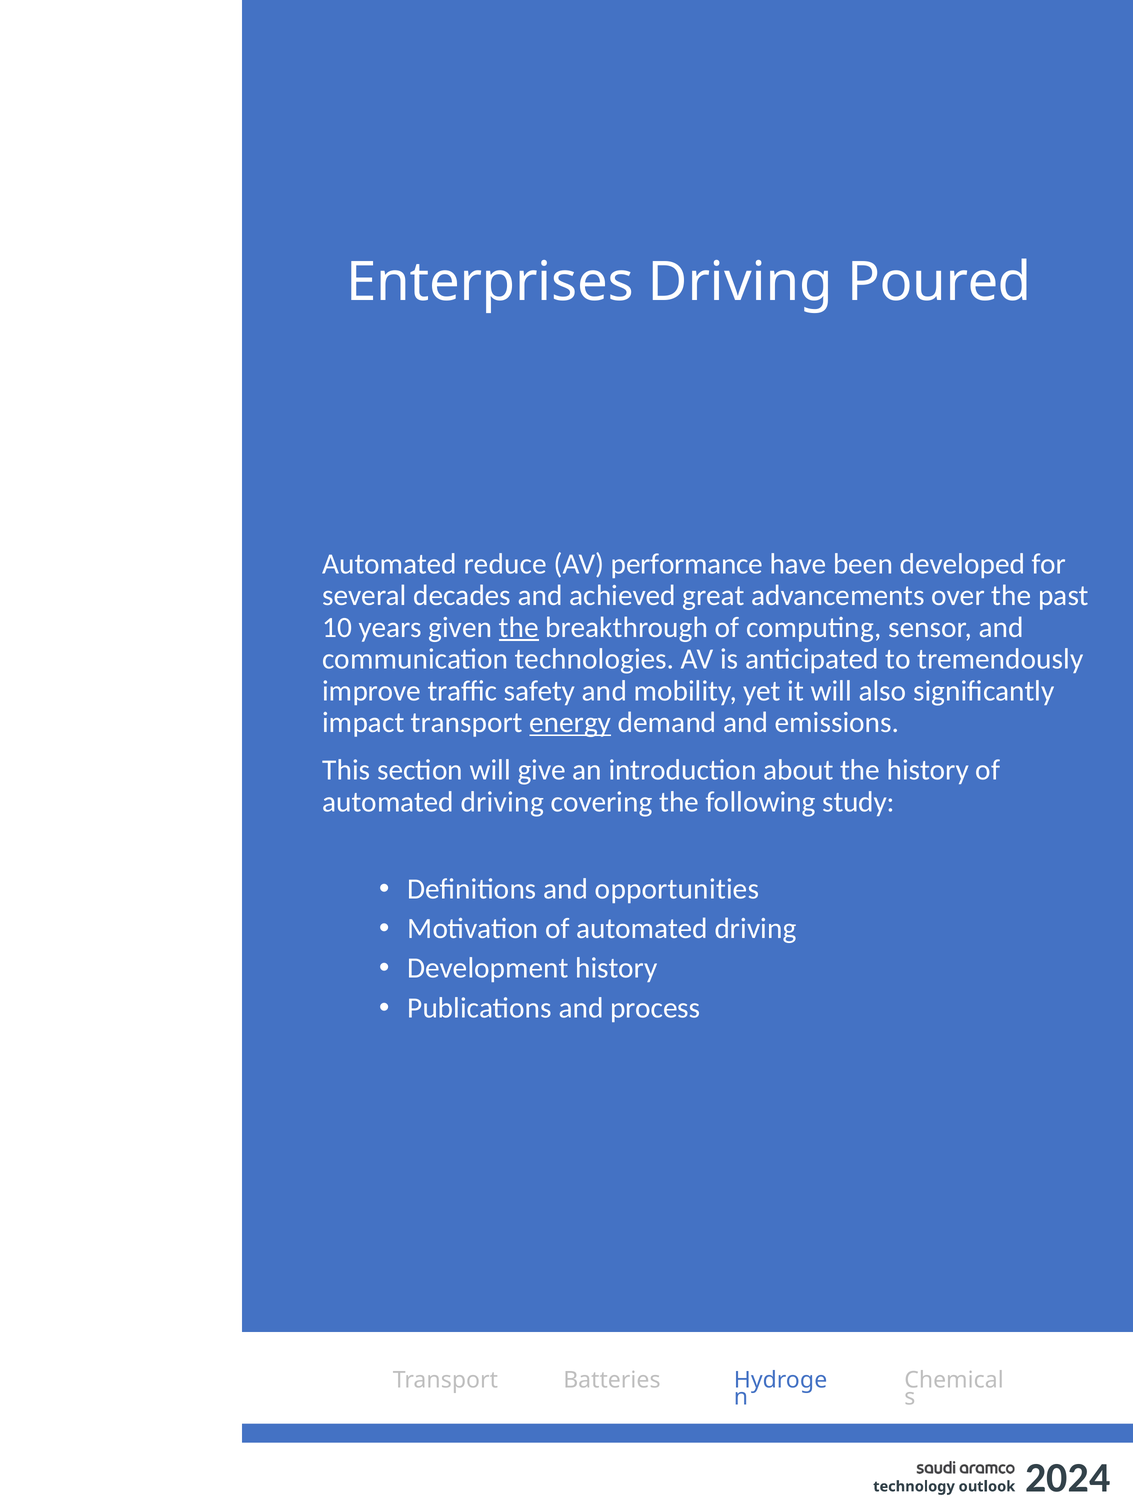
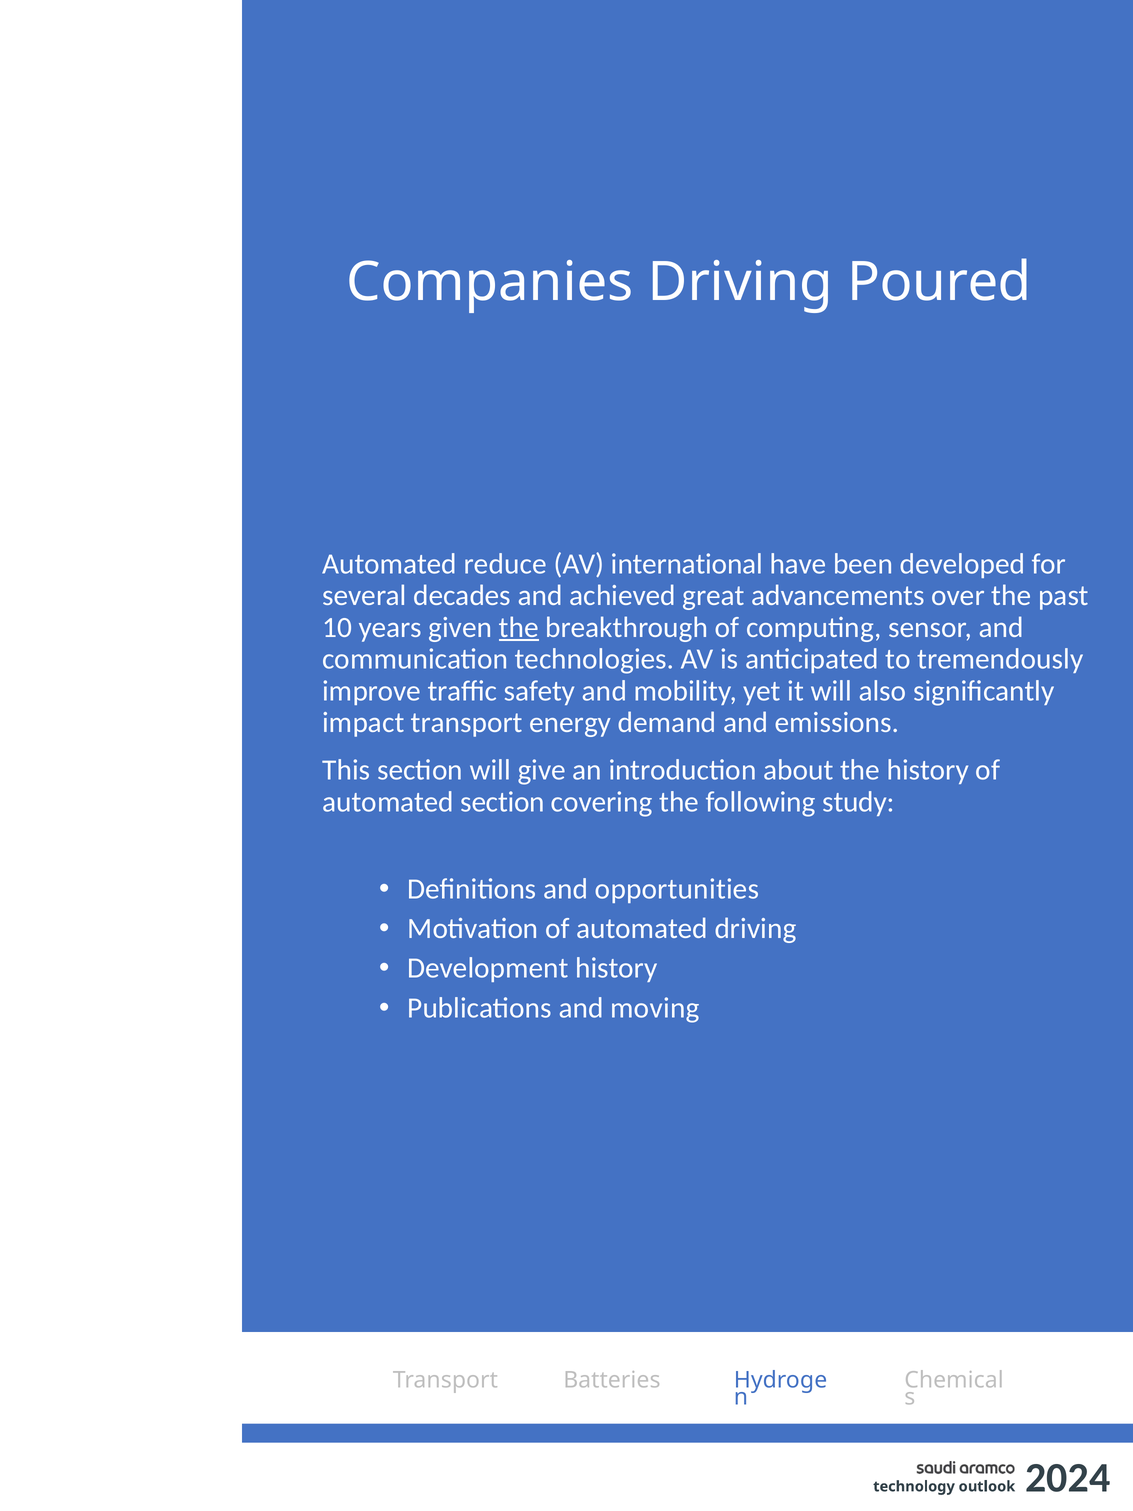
Enterprises: Enterprises -> Companies
performance: performance -> international
energy underline: present -> none
driving at (502, 802): driving -> section
process: process -> moving
